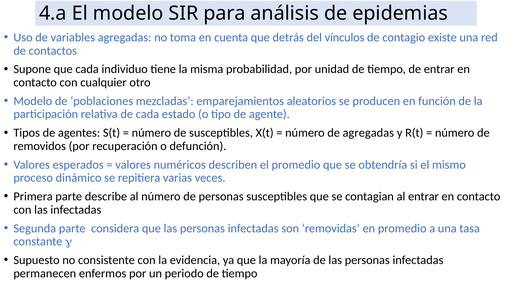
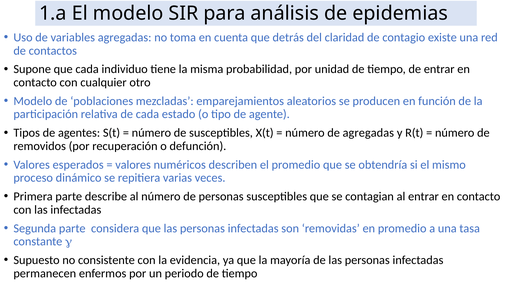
4.a: 4.a -> 1.a
vínculos: vínculos -> claridad
